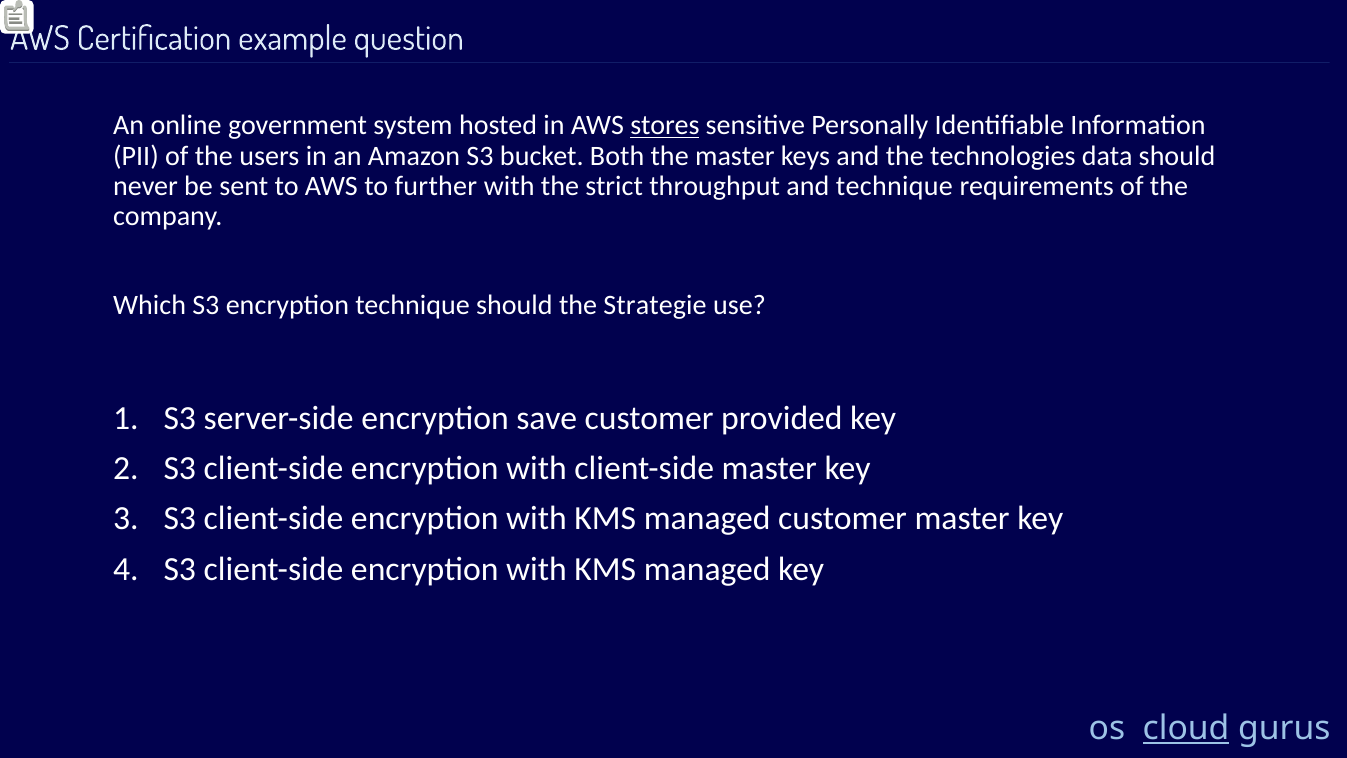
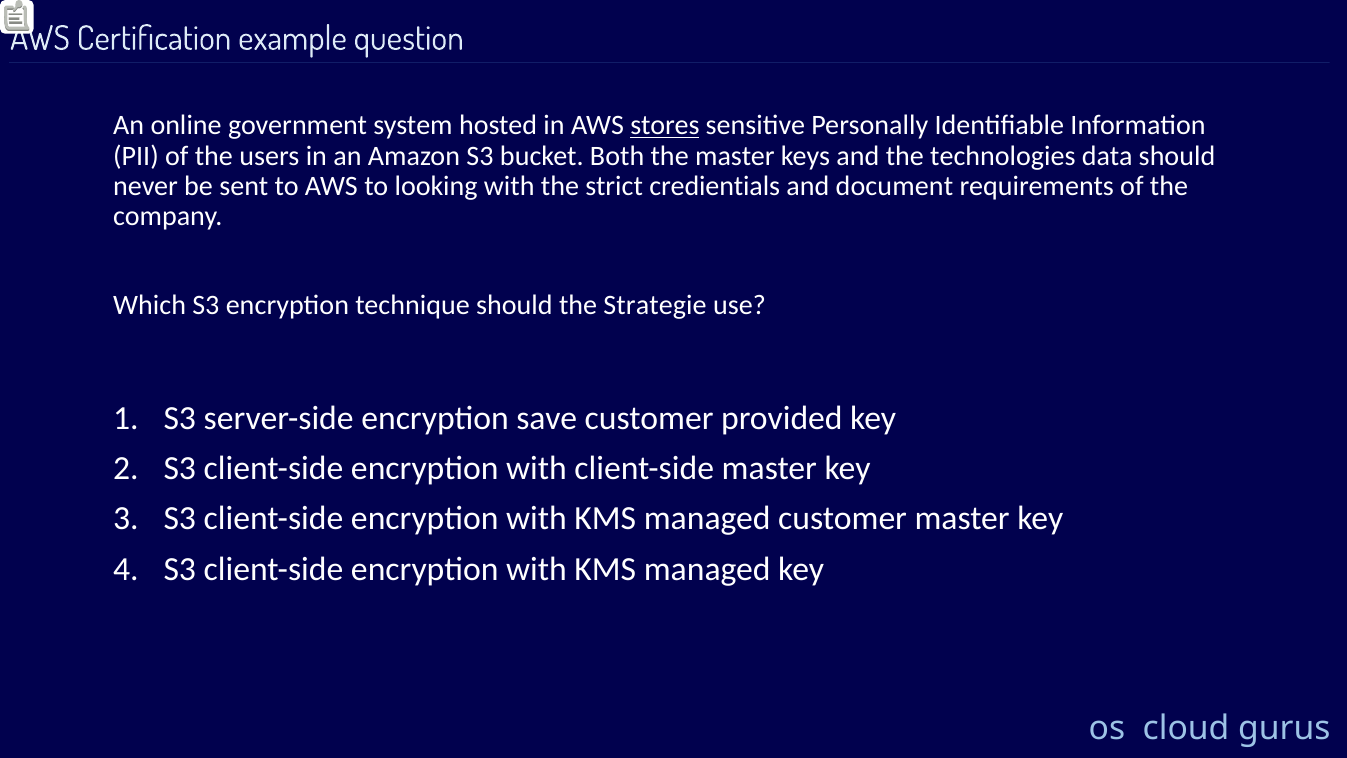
further: further -> looking
throughput: throughput -> credientials
and technique: technique -> document
cloud underline: present -> none
